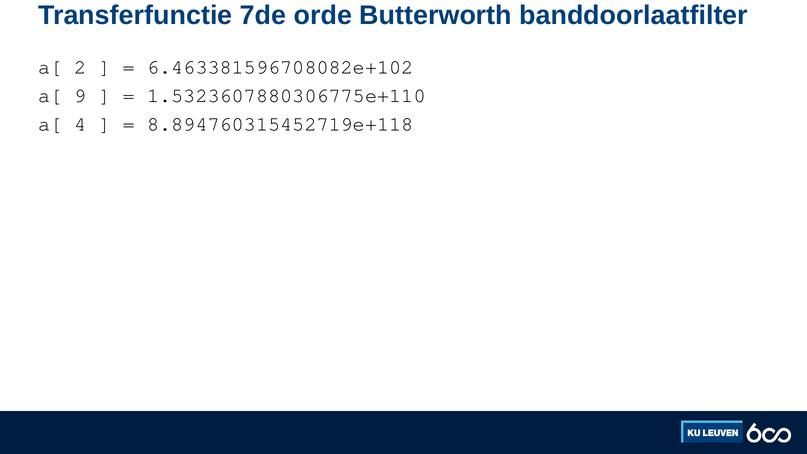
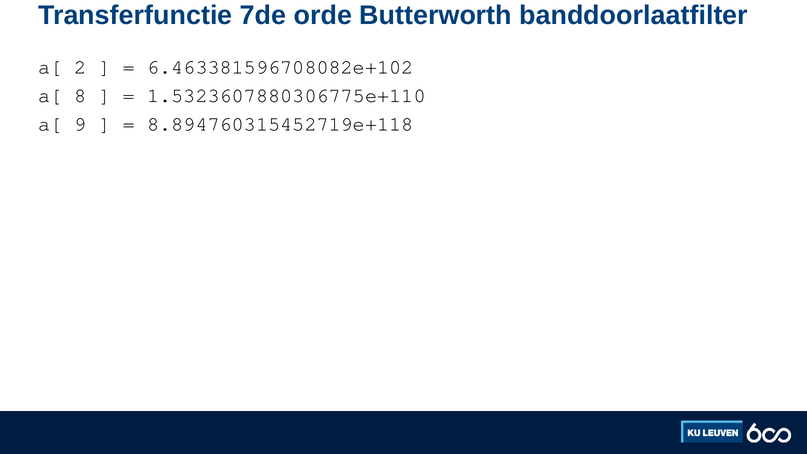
9: 9 -> 8
4: 4 -> 9
